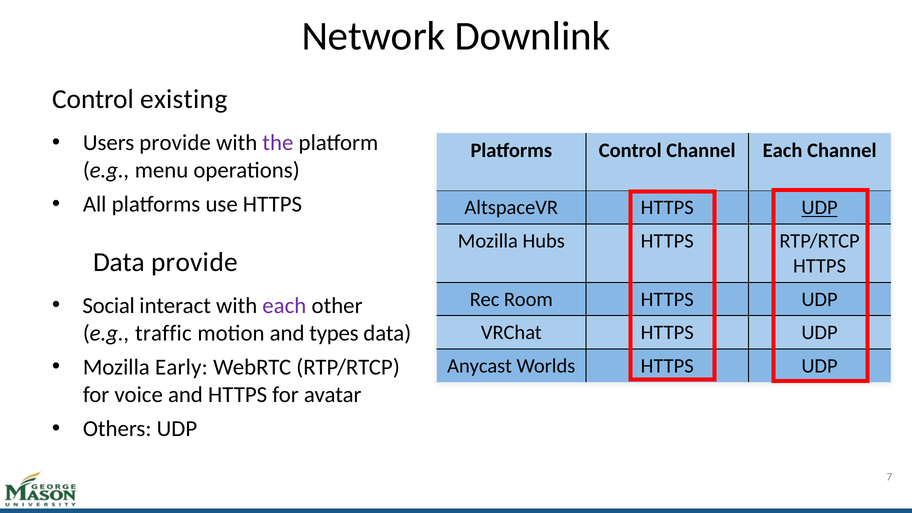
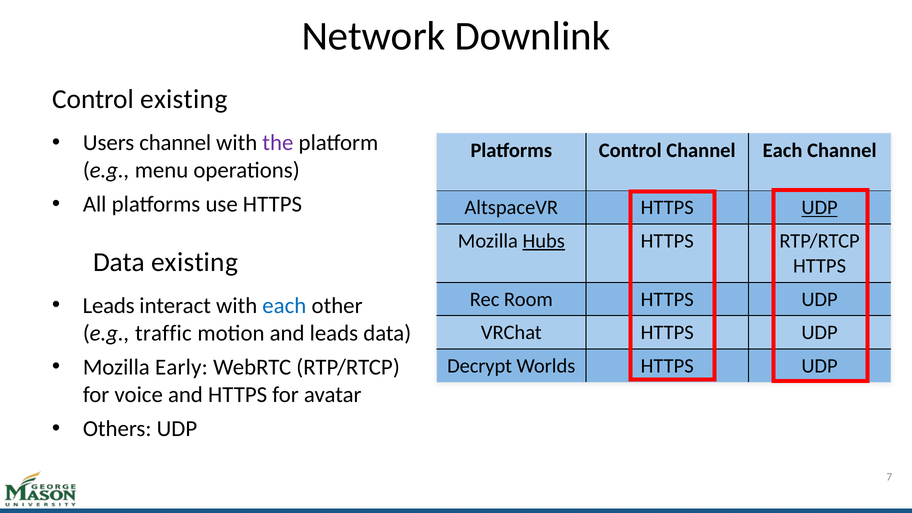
Users provide: provide -> channel
Hubs underline: none -> present
Data provide: provide -> existing
Social at (109, 306): Social -> Leads
each at (284, 306) colour: purple -> blue
and types: types -> leads
Anycast: Anycast -> Decrypt
